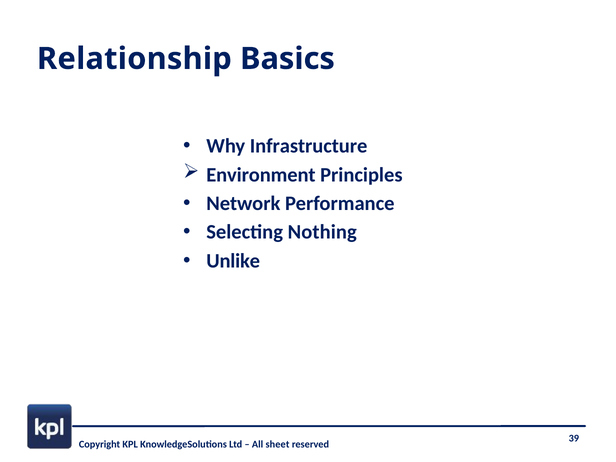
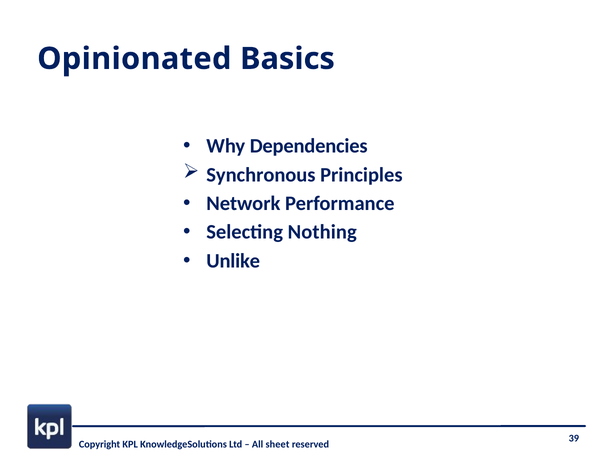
Relationship: Relationship -> Opinionated
Infrastructure: Infrastructure -> Dependencies
Environment: Environment -> Synchronous
